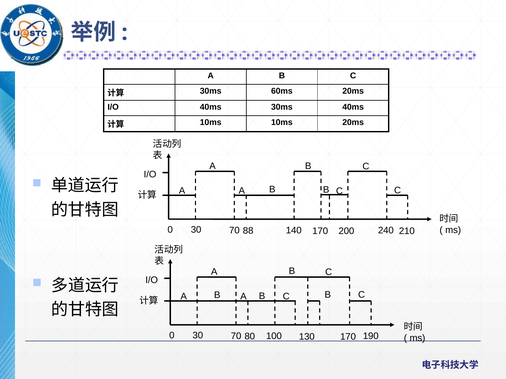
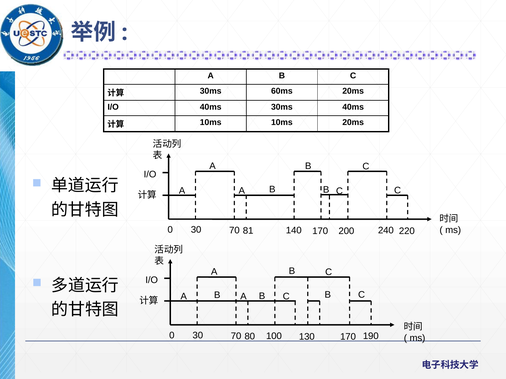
88: 88 -> 81
210: 210 -> 220
